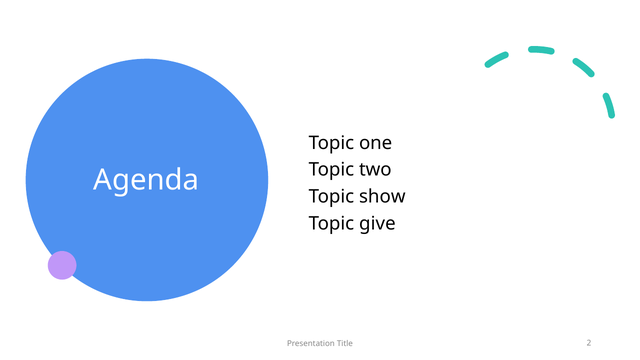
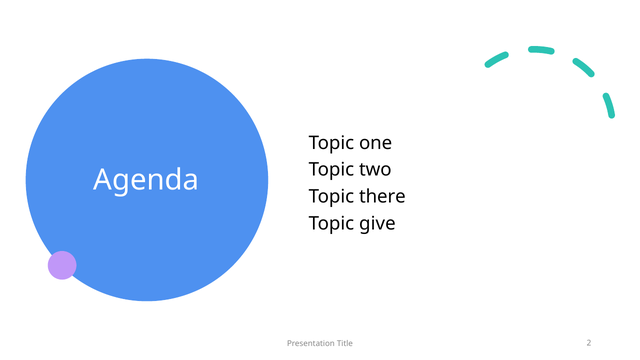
show: show -> there
